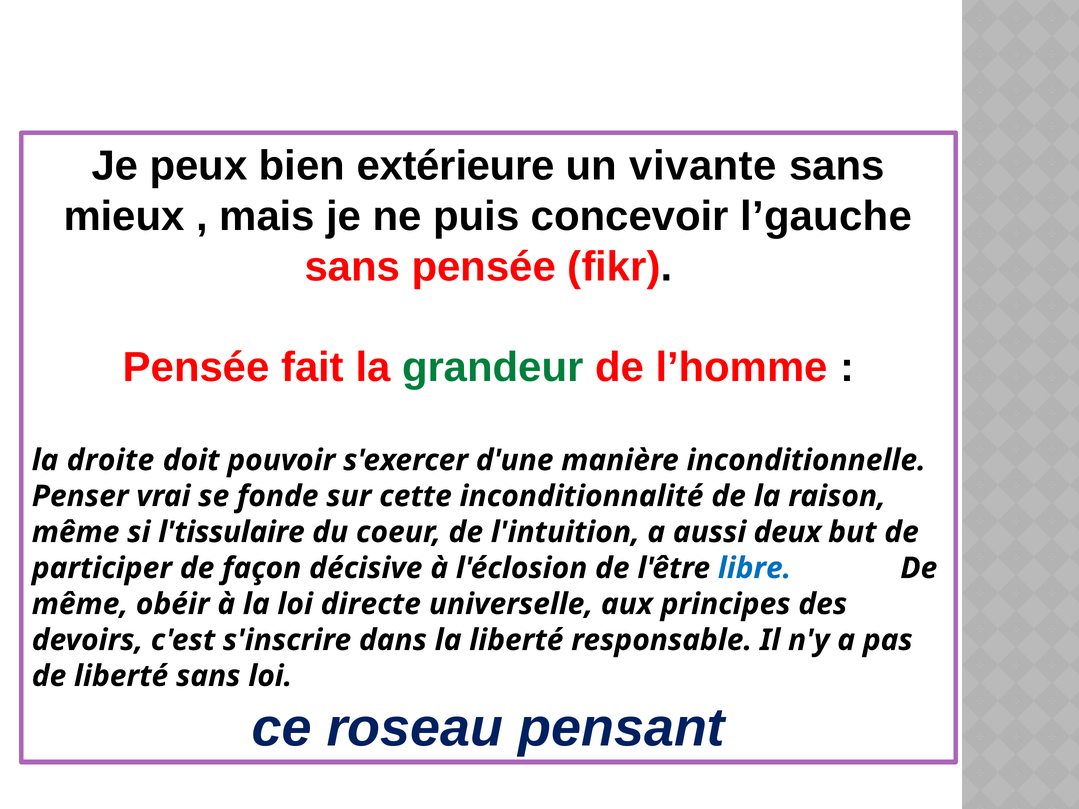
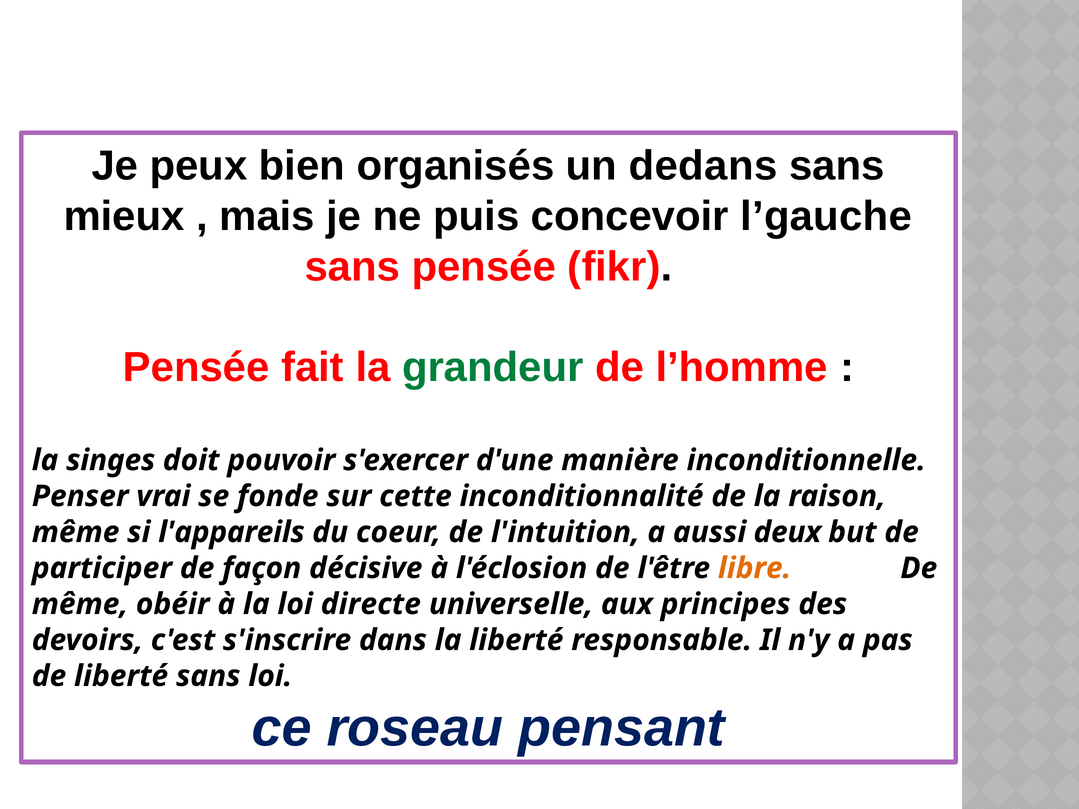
extérieure: extérieure -> organisés
vivante: vivante -> dedans
droite: droite -> singes
l'tissulaire: l'tissulaire -> l'appareils
libre colour: blue -> orange
